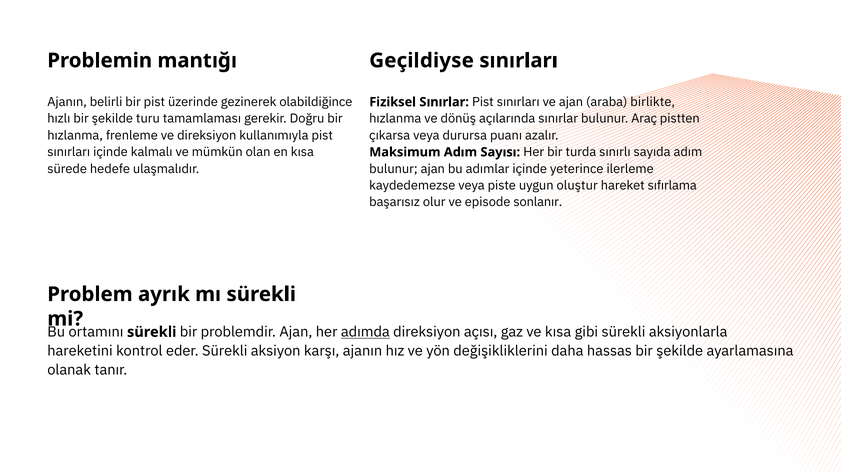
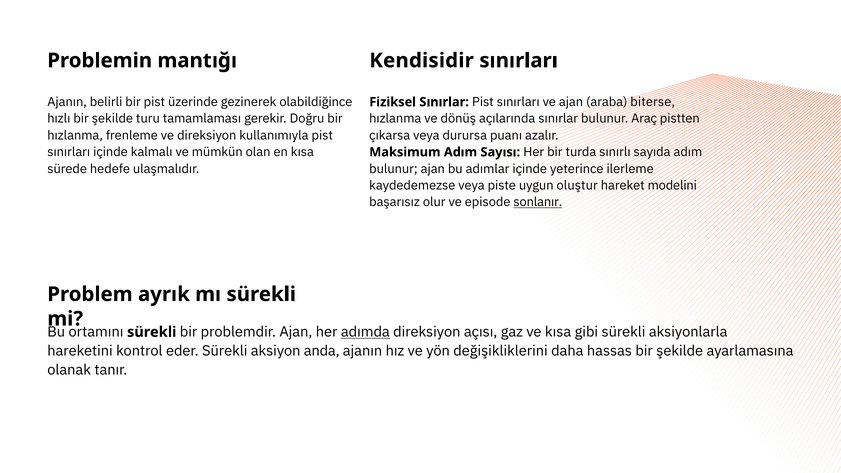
Geçildiyse: Geçildiyse -> Kendisidir
birlikte: birlikte -> biterse
sıfırlama: sıfırlama -> modelini
sonlanır underline: none -> present
karşı: karşı -> anda
